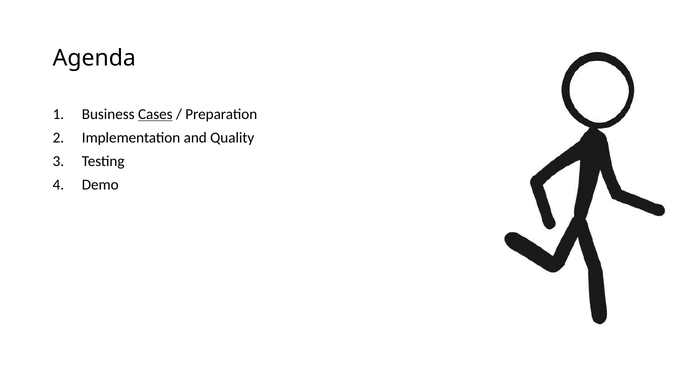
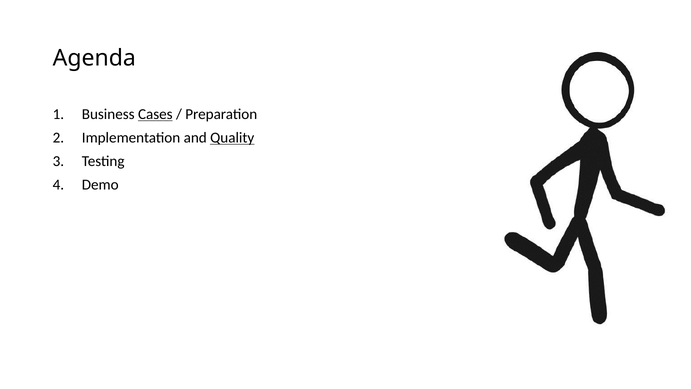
Quality underline: none -> present
